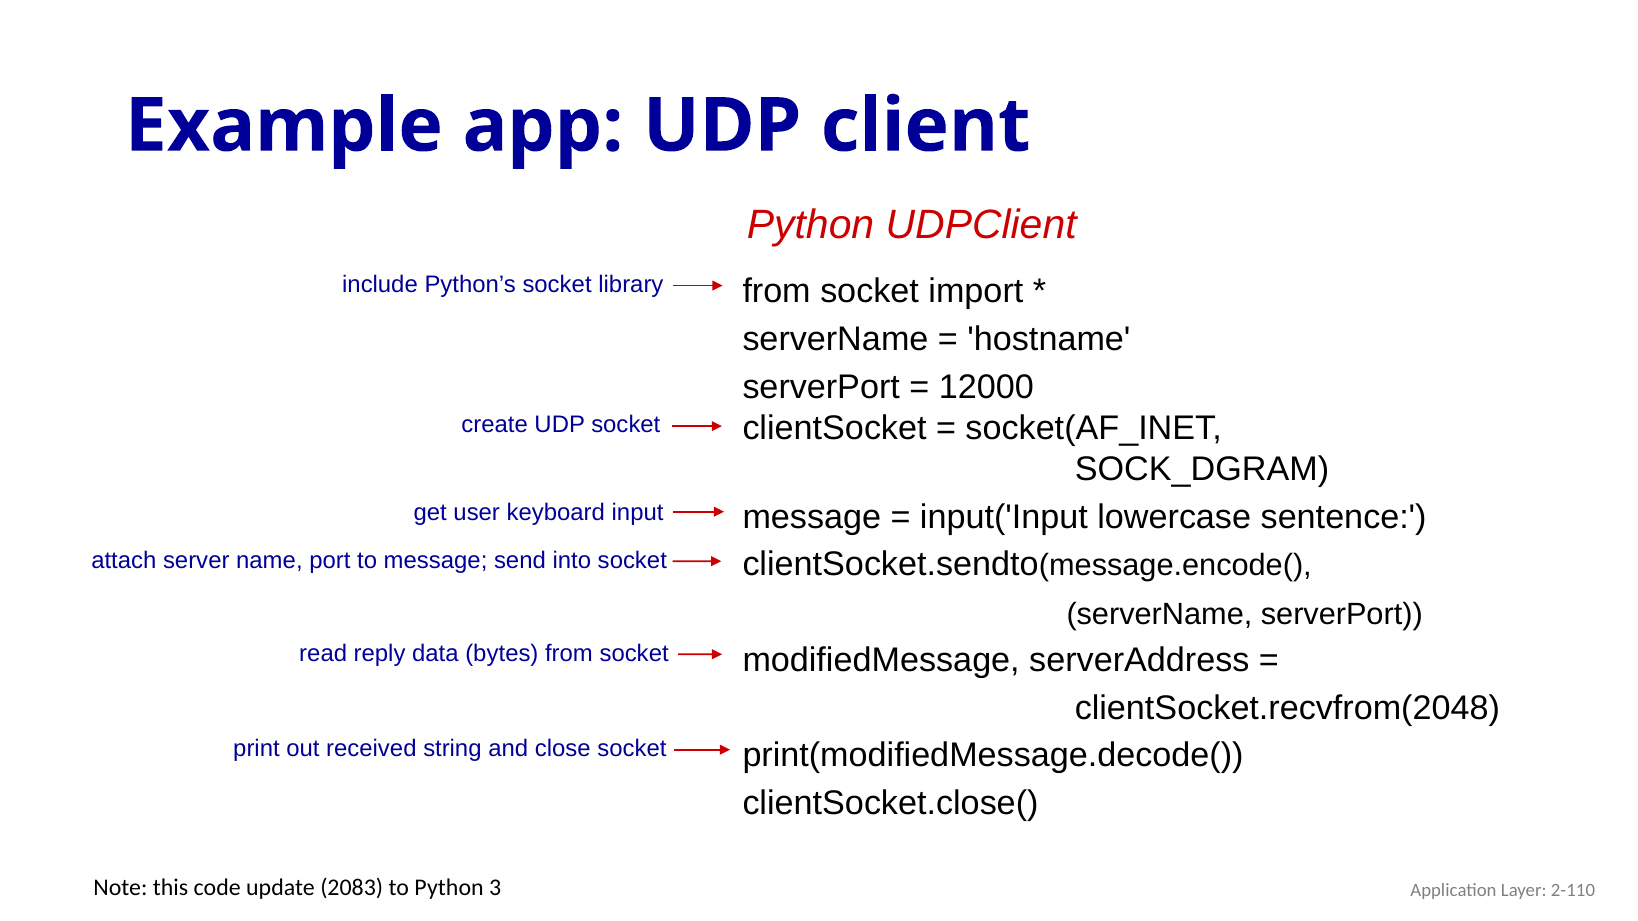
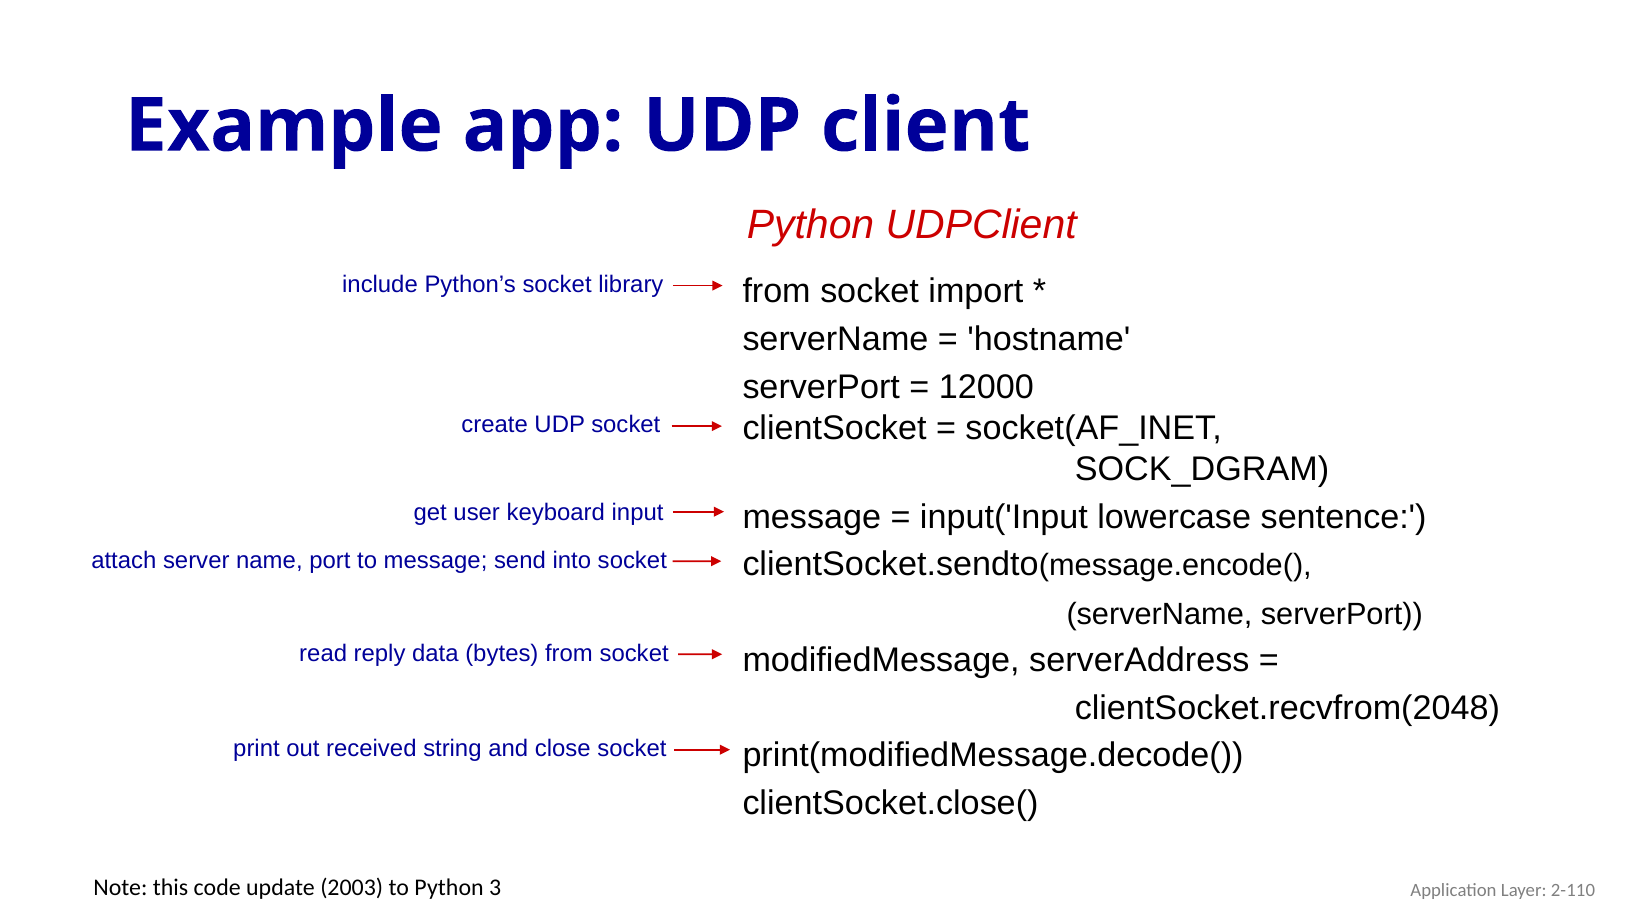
2083: 2083 -> 2003
